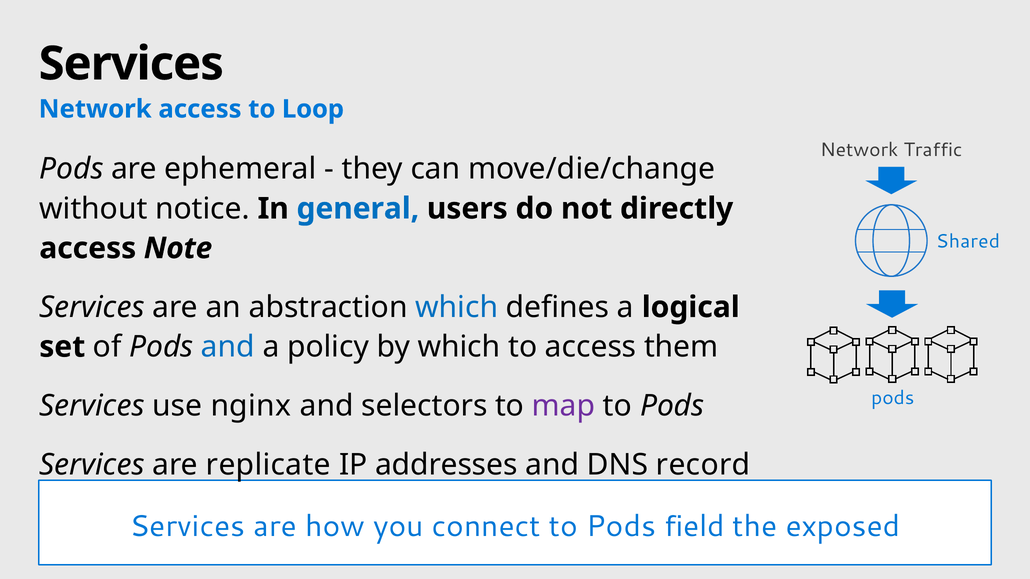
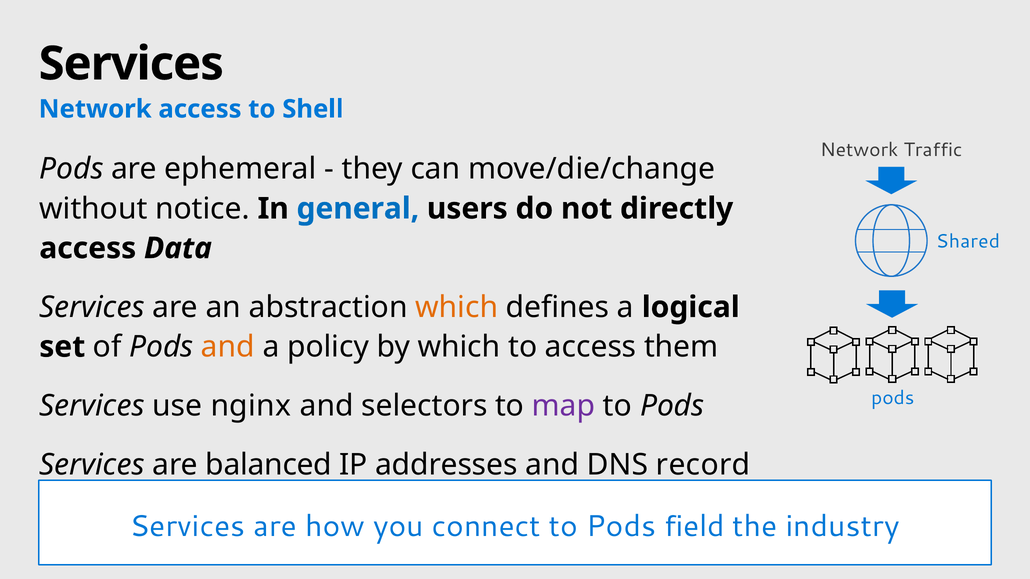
Loop: Loop -> Shell
Note: Note -> Data
which at (457, 307) colour: blue -> orange
and at (228, 347) colour: blue -> orange
replicate: replicate -> balanced
exposed: exposed -> industry
